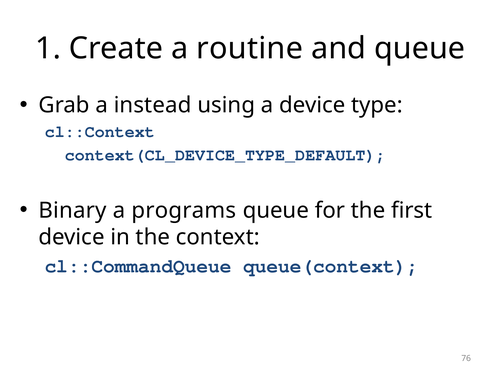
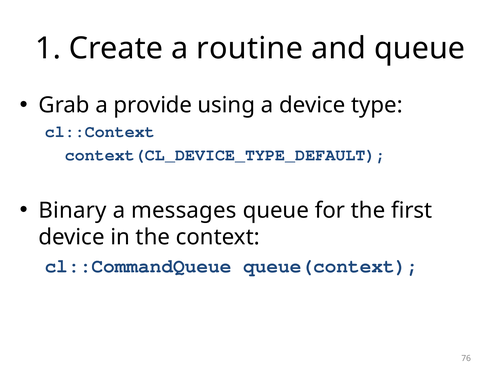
instead: instead -> provide
programs: programs -> messages
